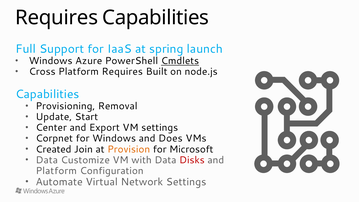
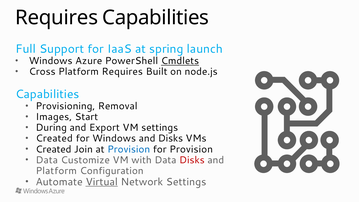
Update: Update -> Images
Center: Center -> During
Corpnet at (54, 138): Corpnet -> Created
and Does: Does -> Disks
Provision at (129, 149) colour: orange -> blue
for Microsoft: Microsoft -> Provision
Virtual underline: none -> present
